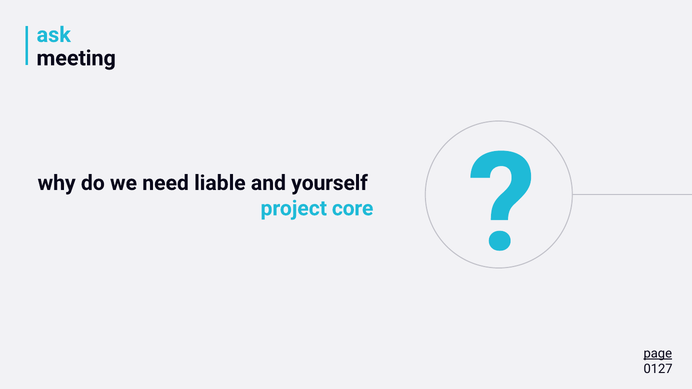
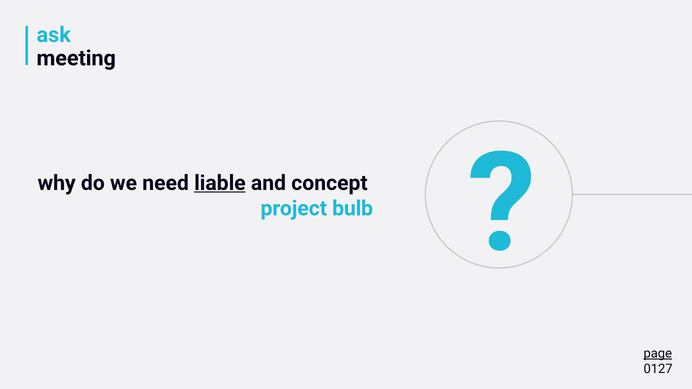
liable underline: none -> present
yourself: yourself -> concept
core: core -> bulb
